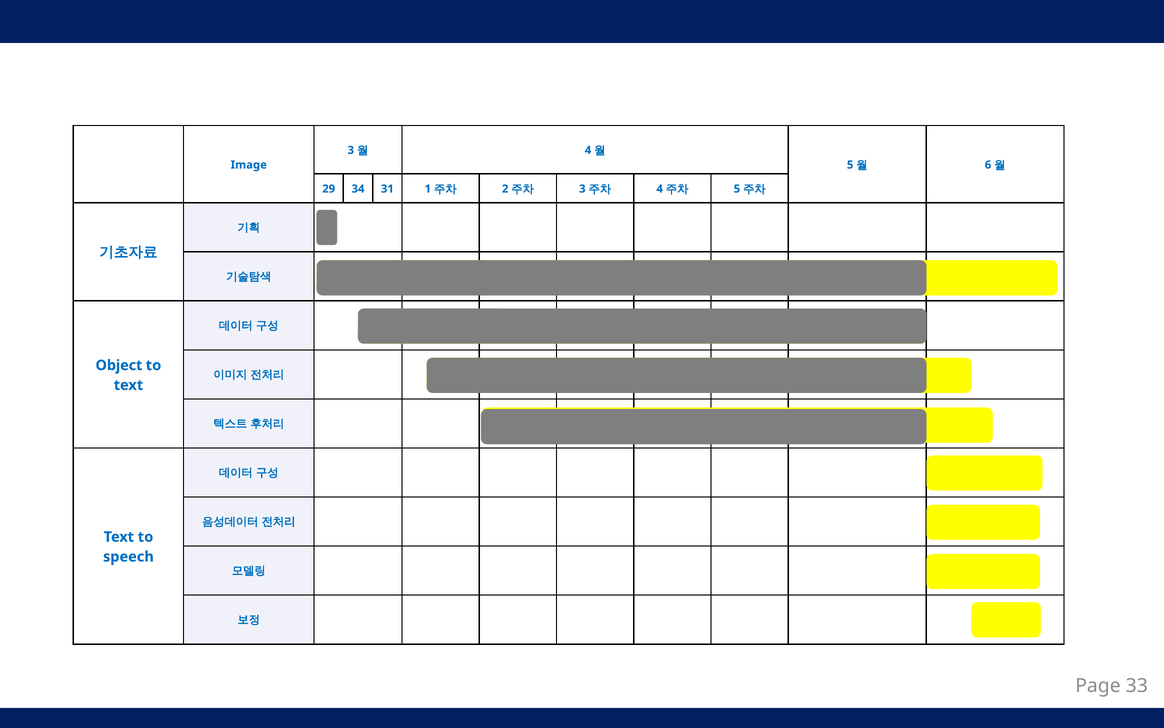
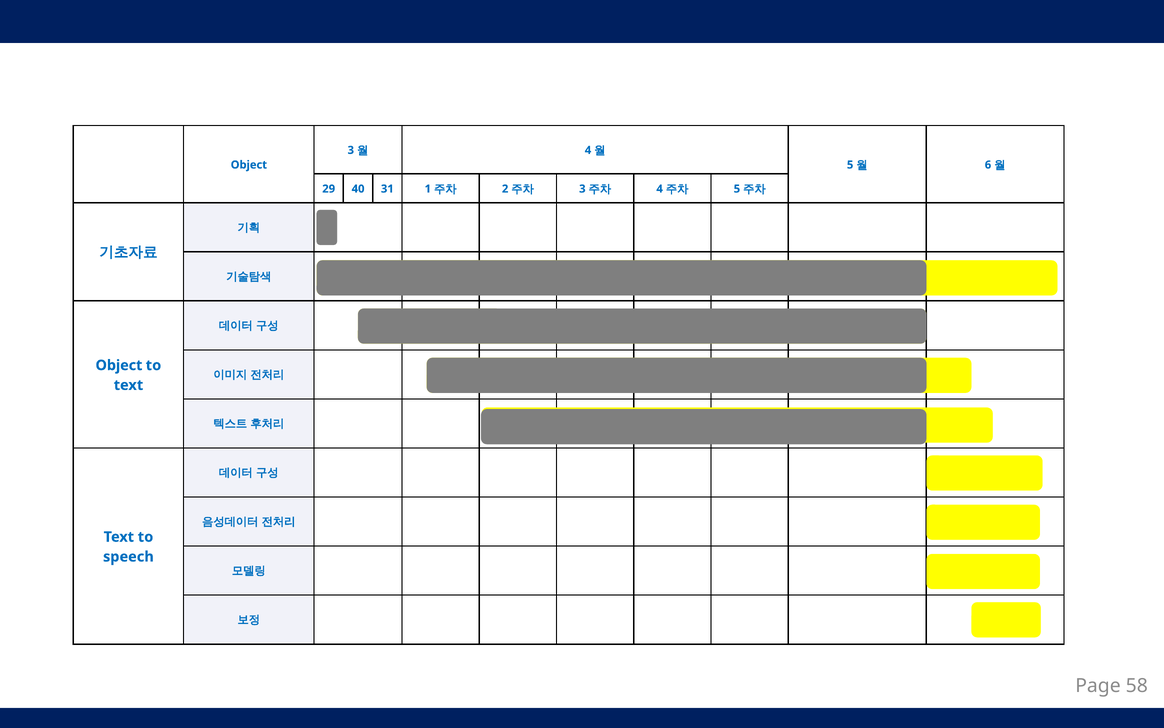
Image at (249, 165): Image -> Object
34: 34 -> 40
33: 33 -> 58
